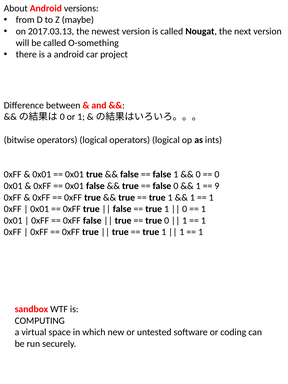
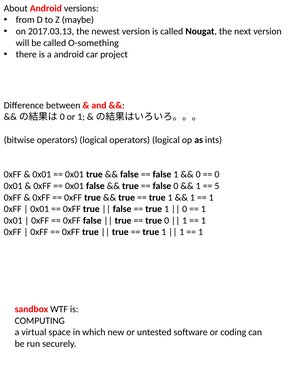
9: 9 -> 5
